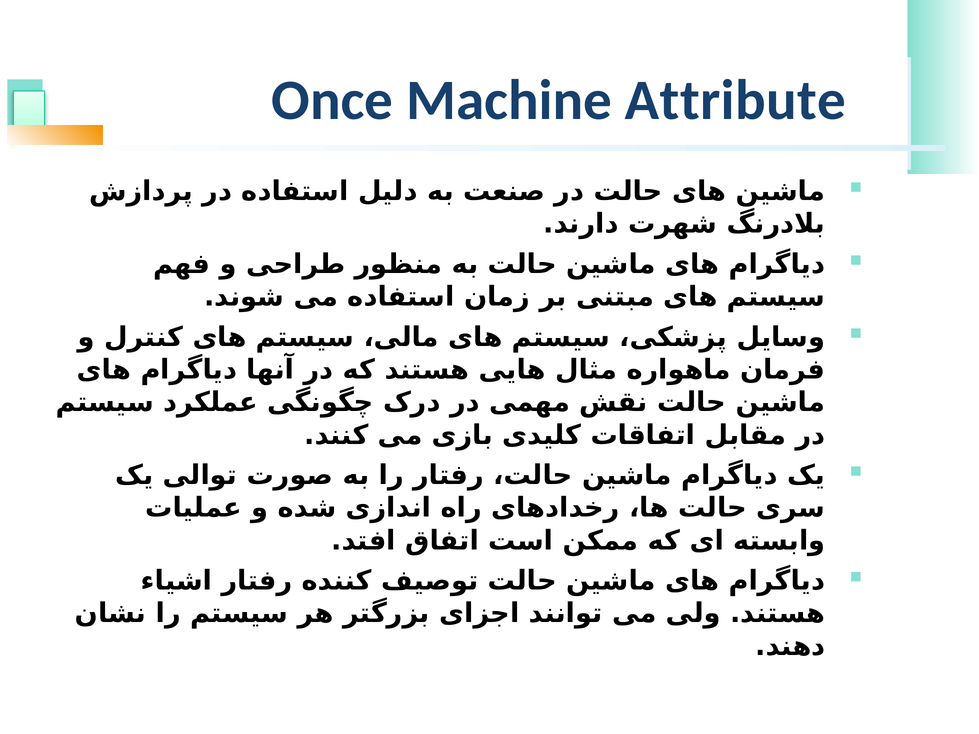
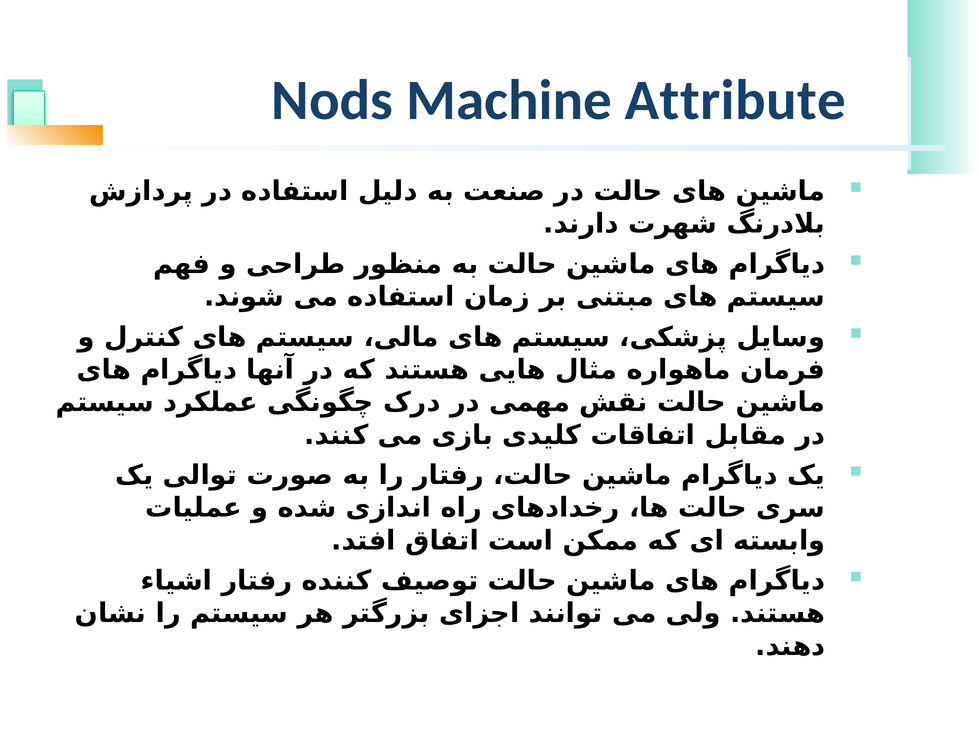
Once: Once -> Nods
